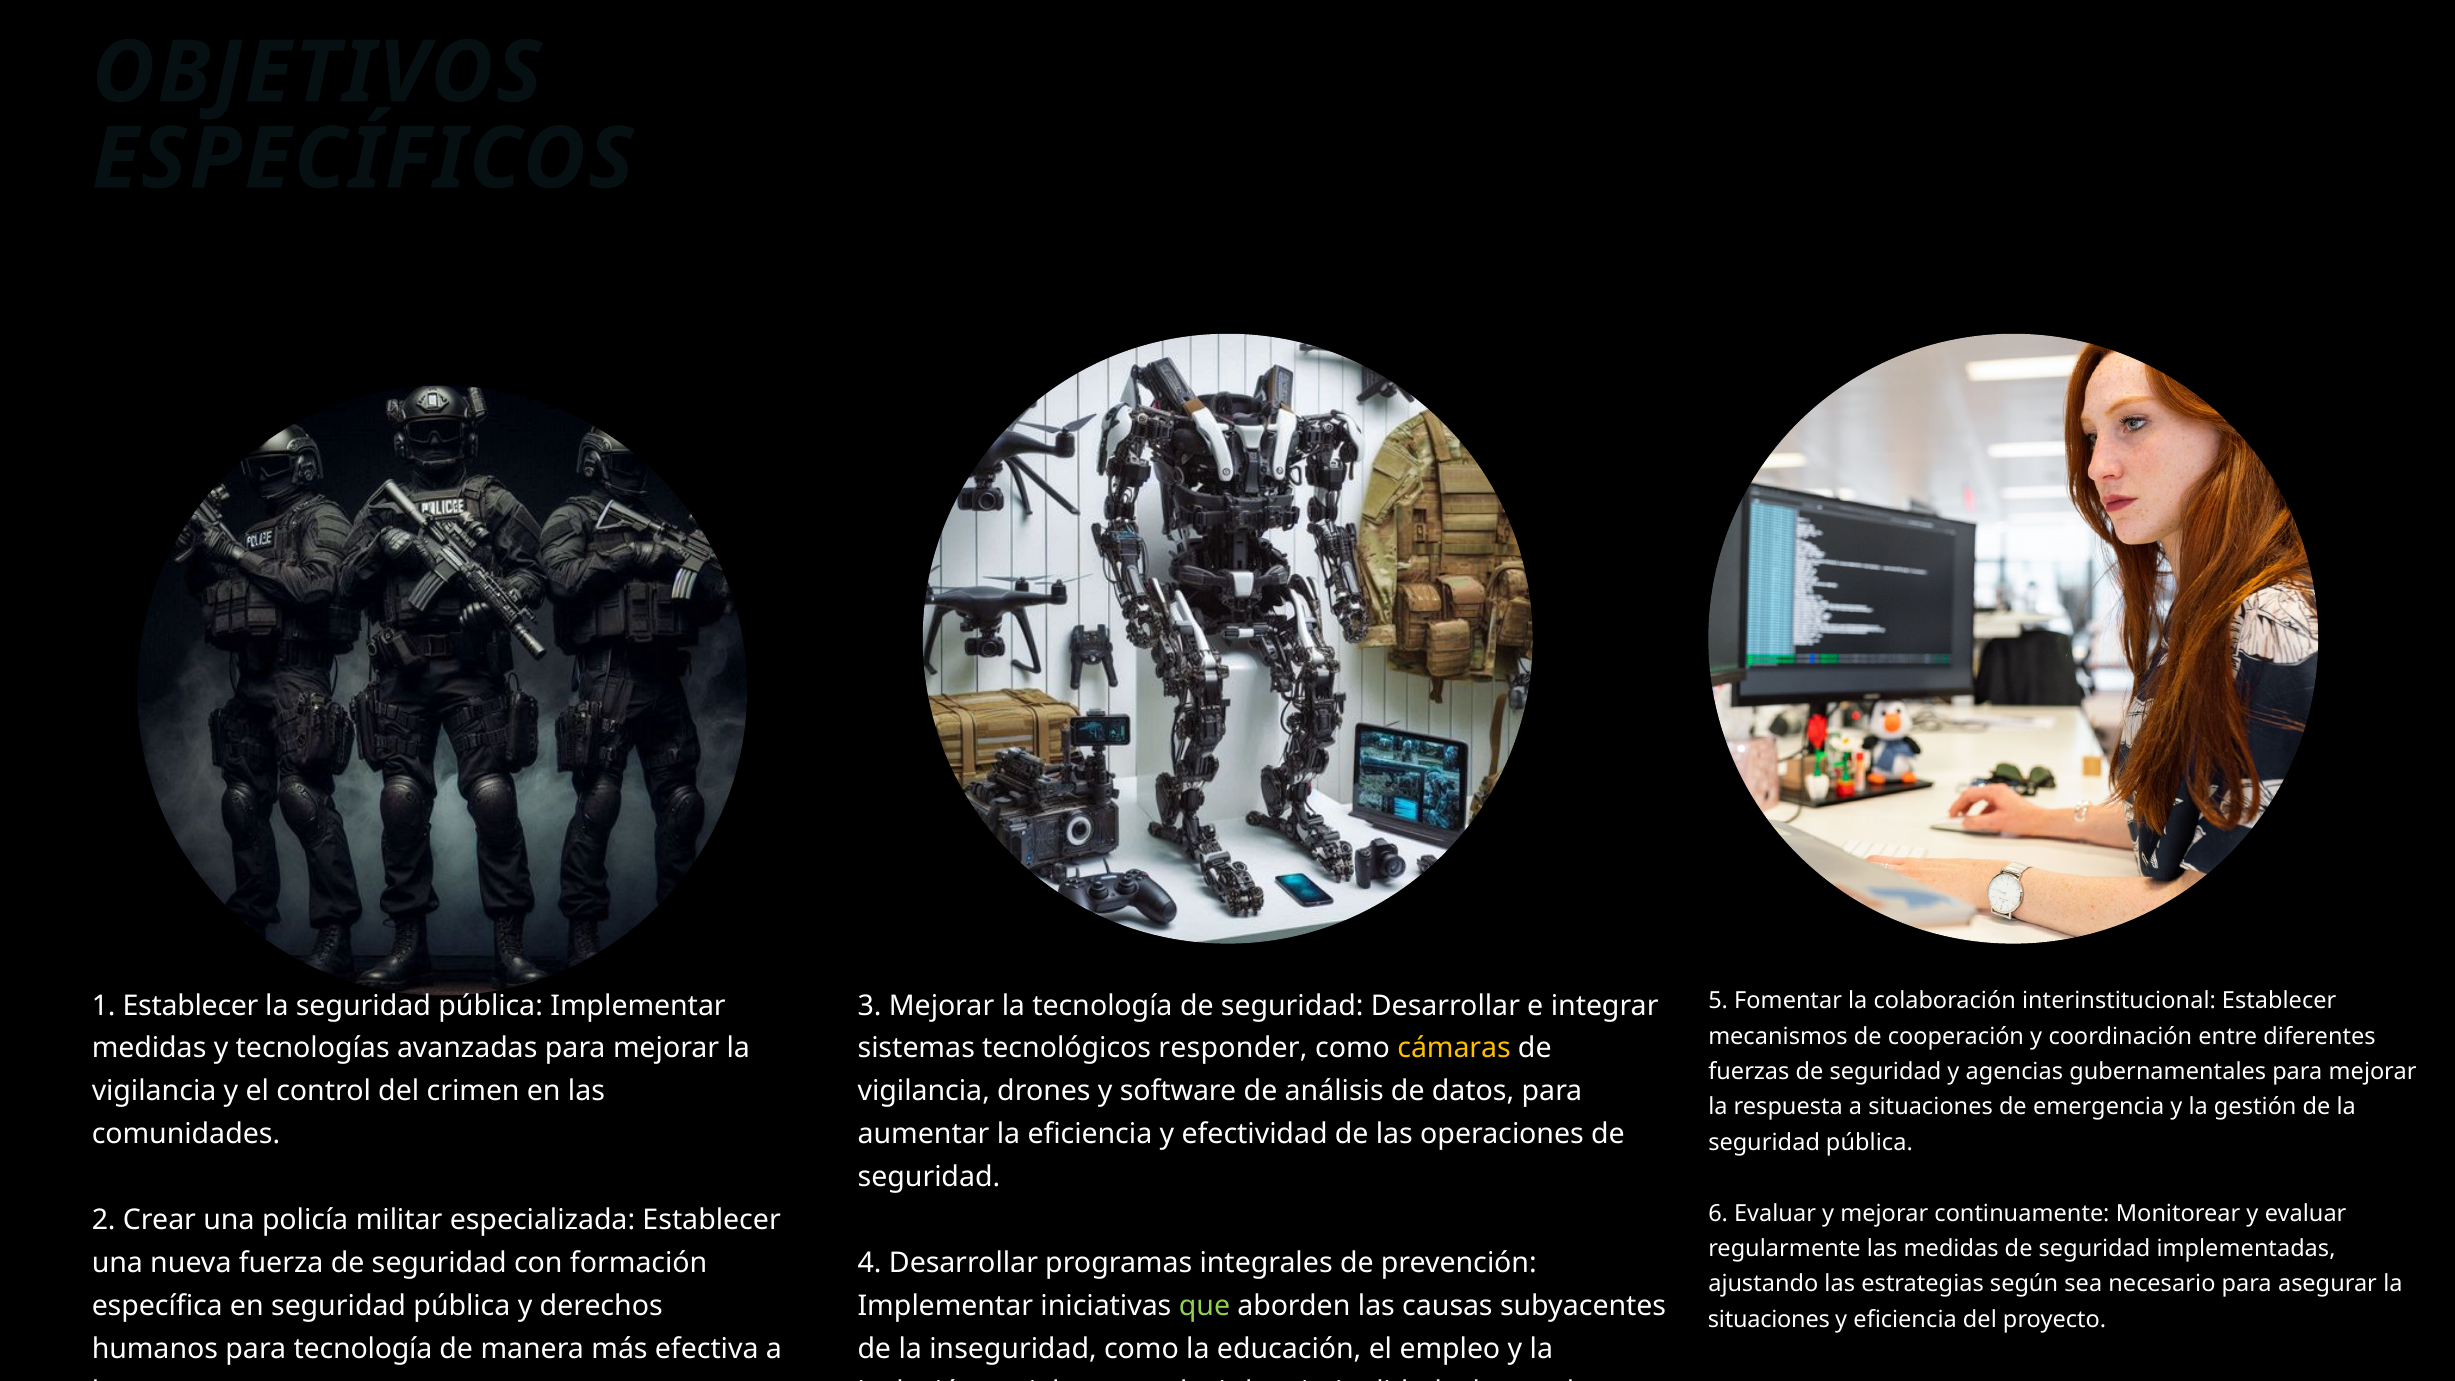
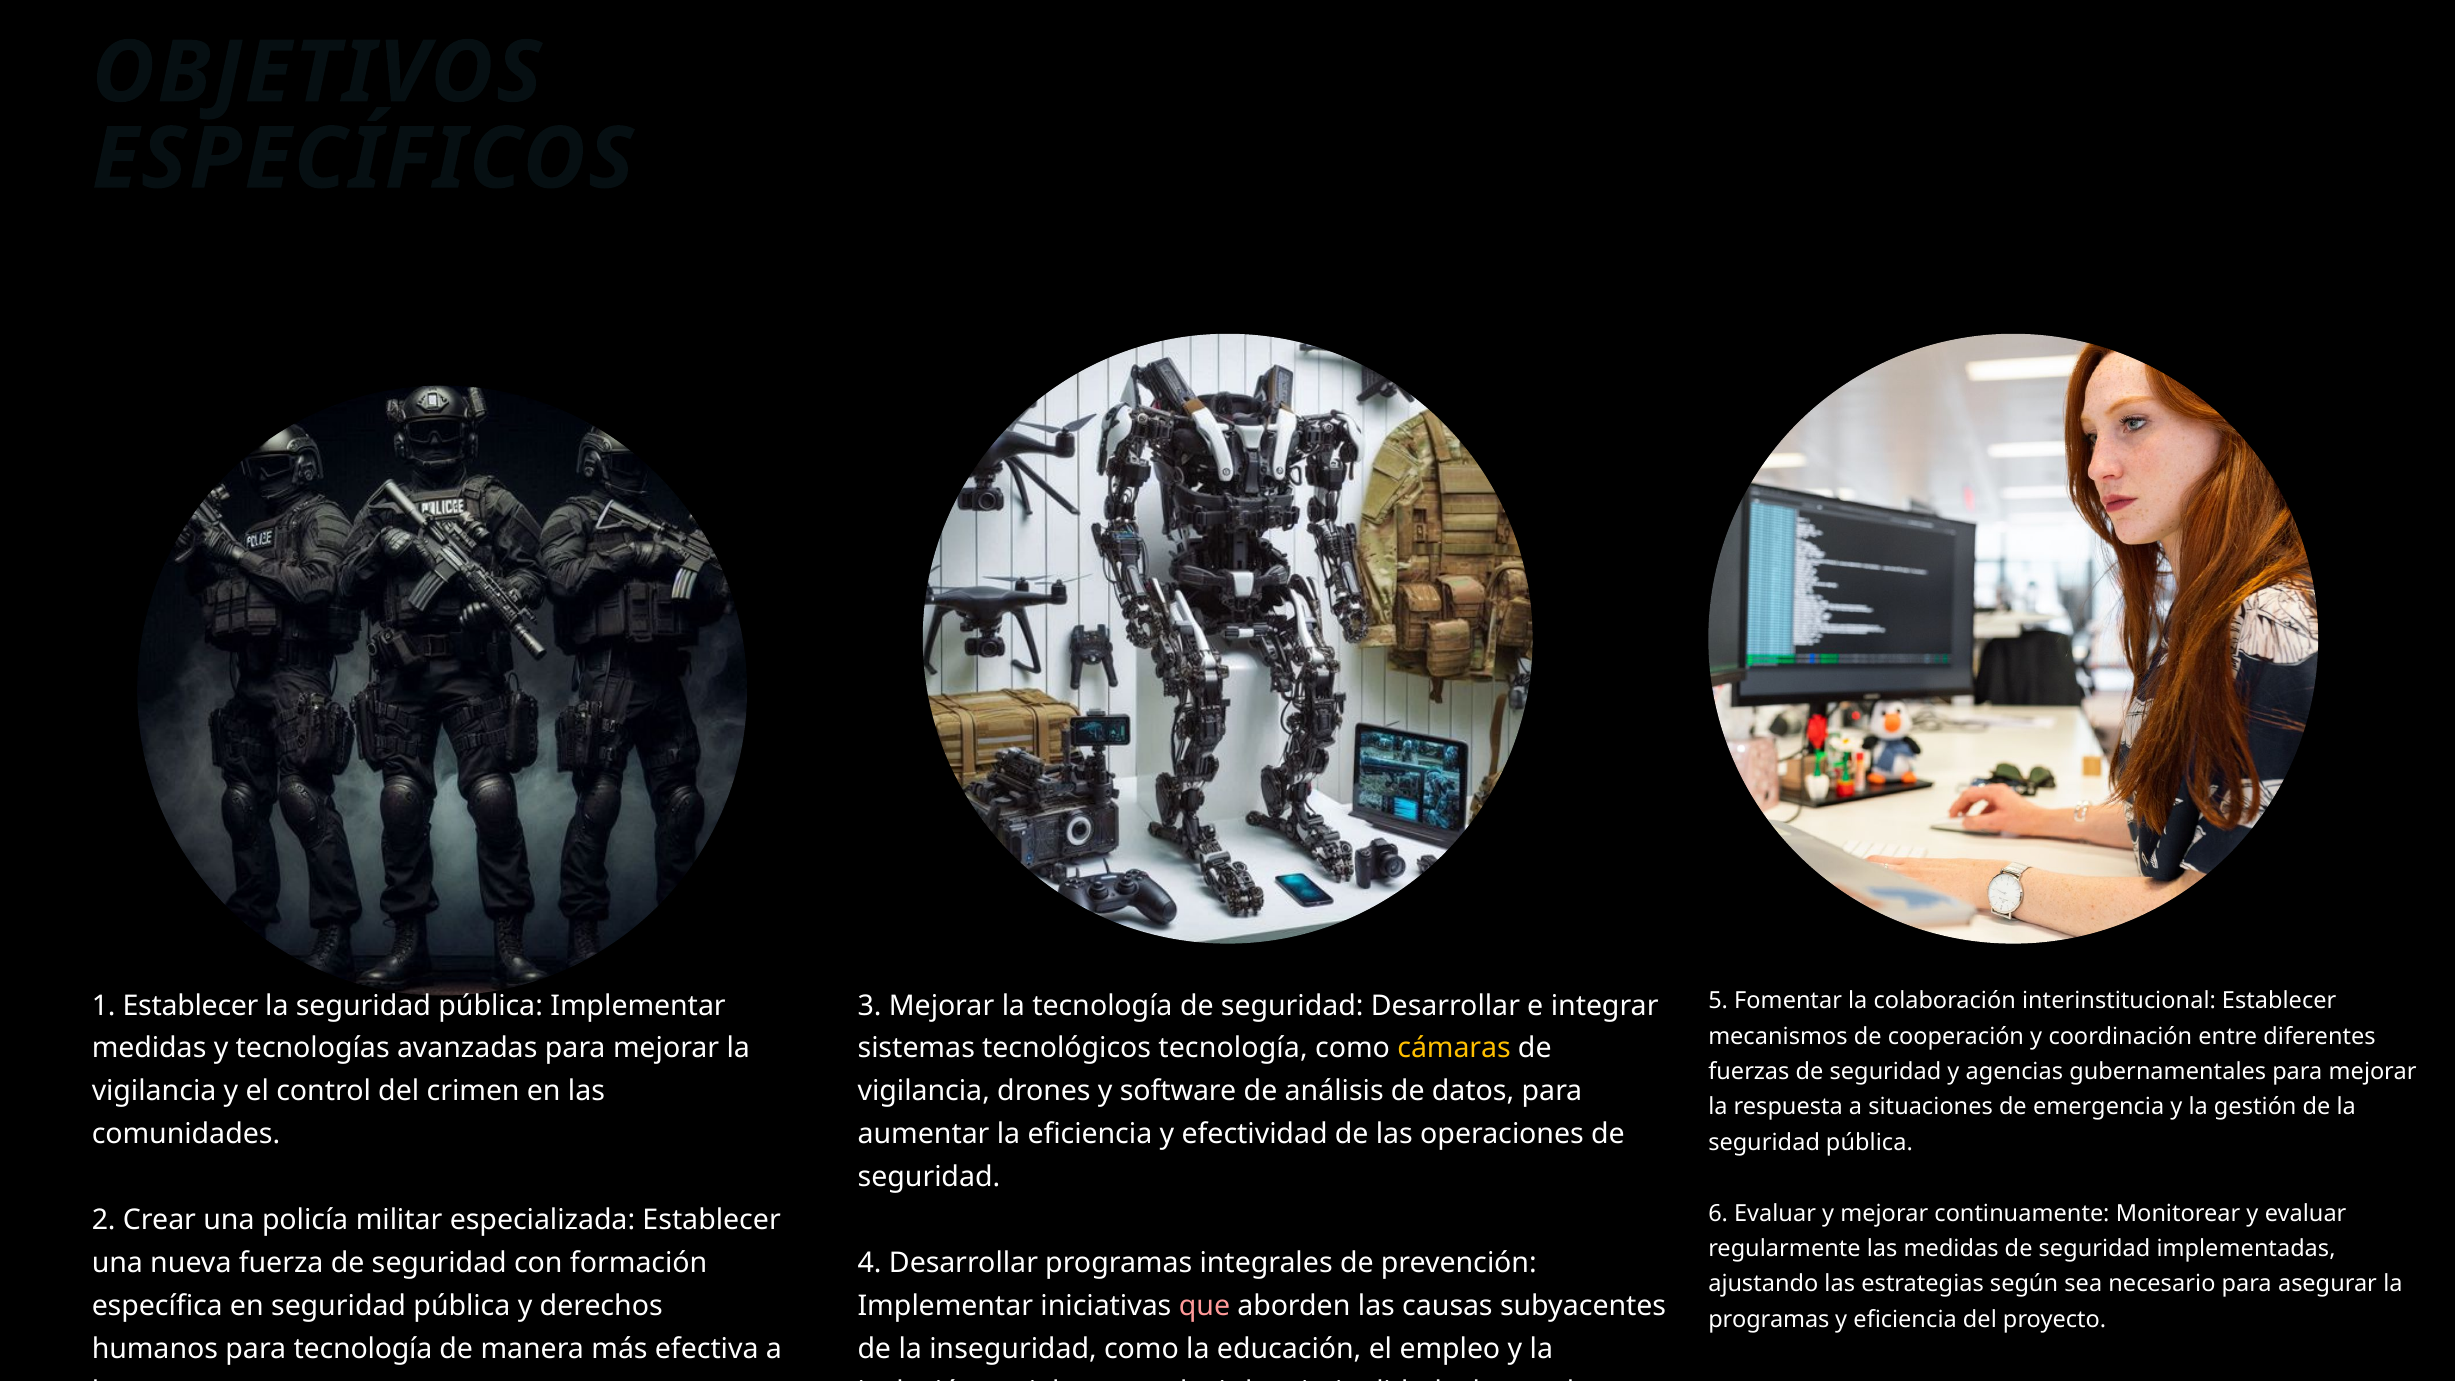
tecnológicos responder: responder -> tecnología
que colour: light green -> pink
situaciones at (1769, 1320): situaciones -> programas
